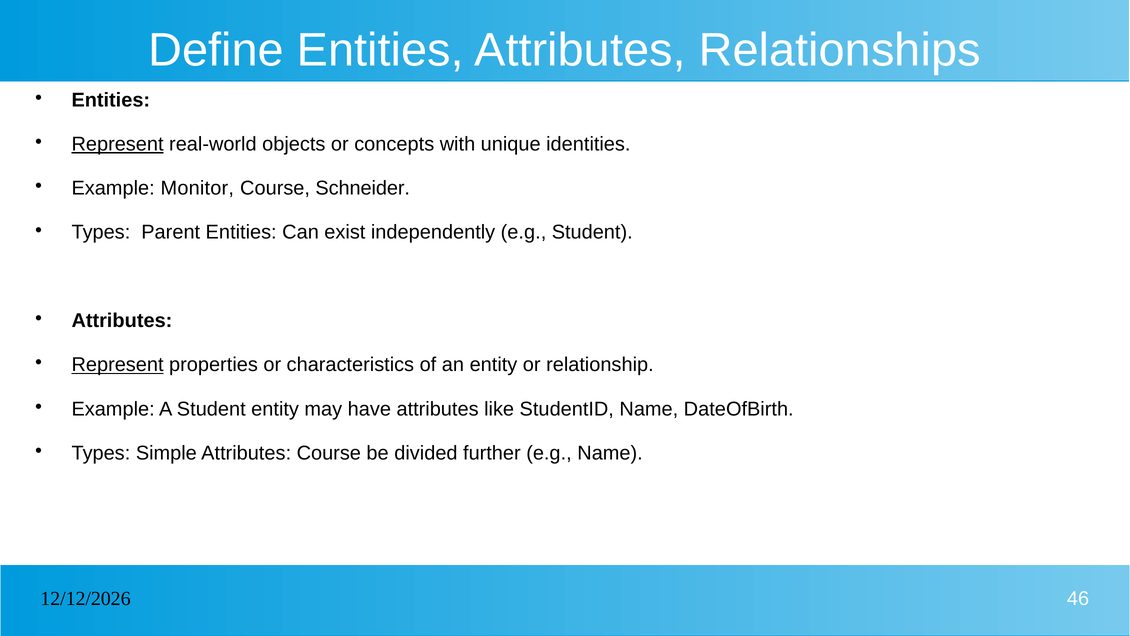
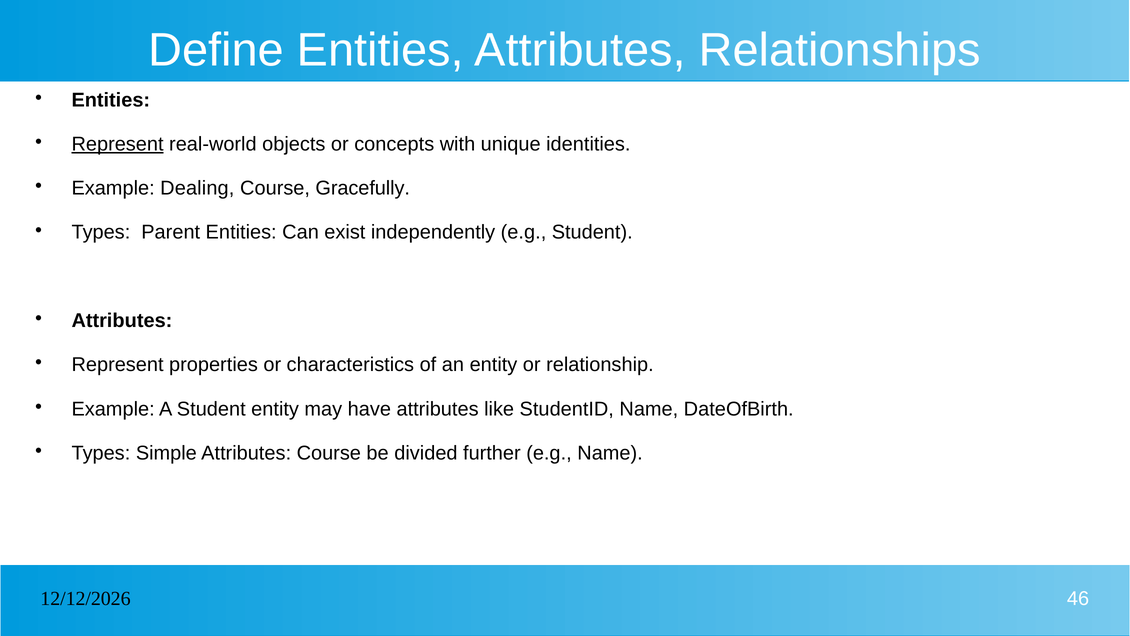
Monitor: Monitor -> Dealing
Schneider: Schneider -> Gracefully
Represent at (118, 365) underline: present -> none
